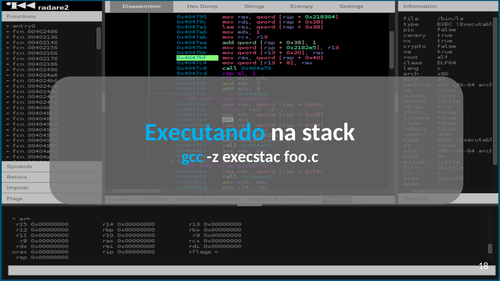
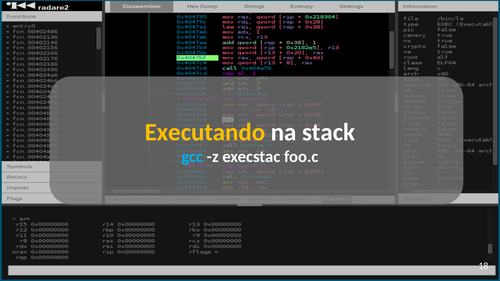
Executando colour: light blue -> yellow
